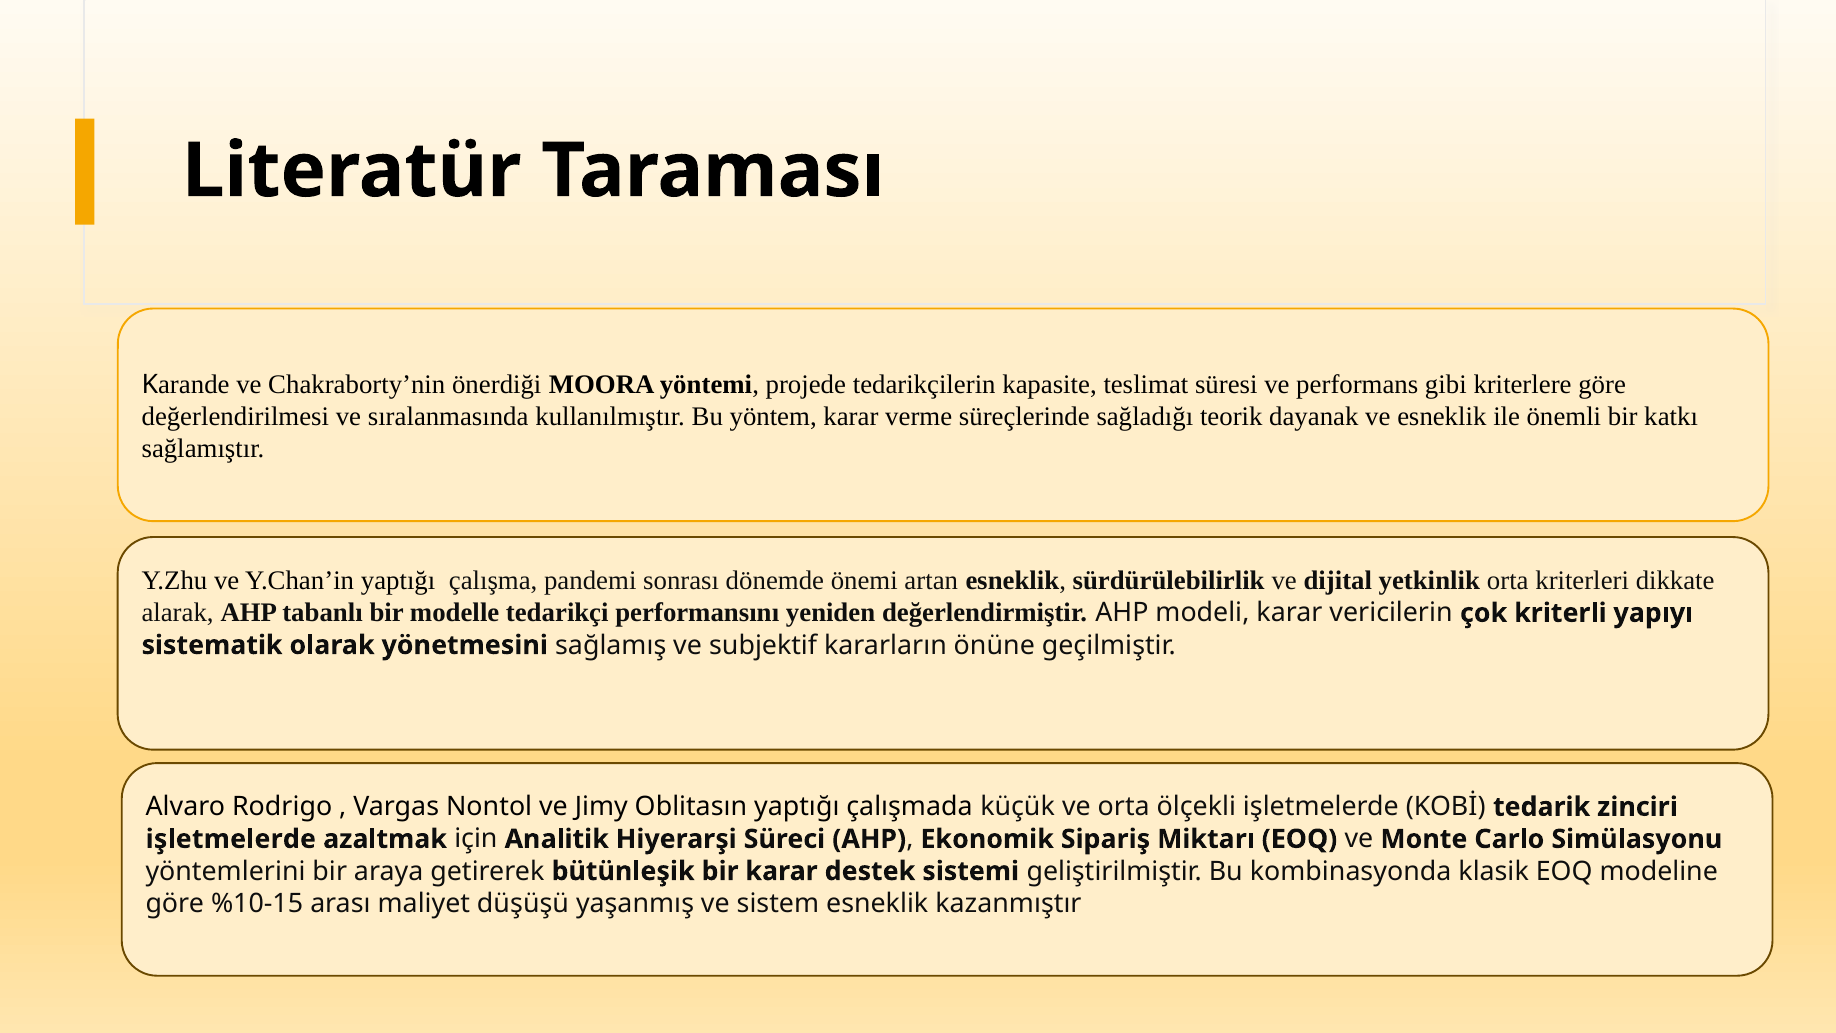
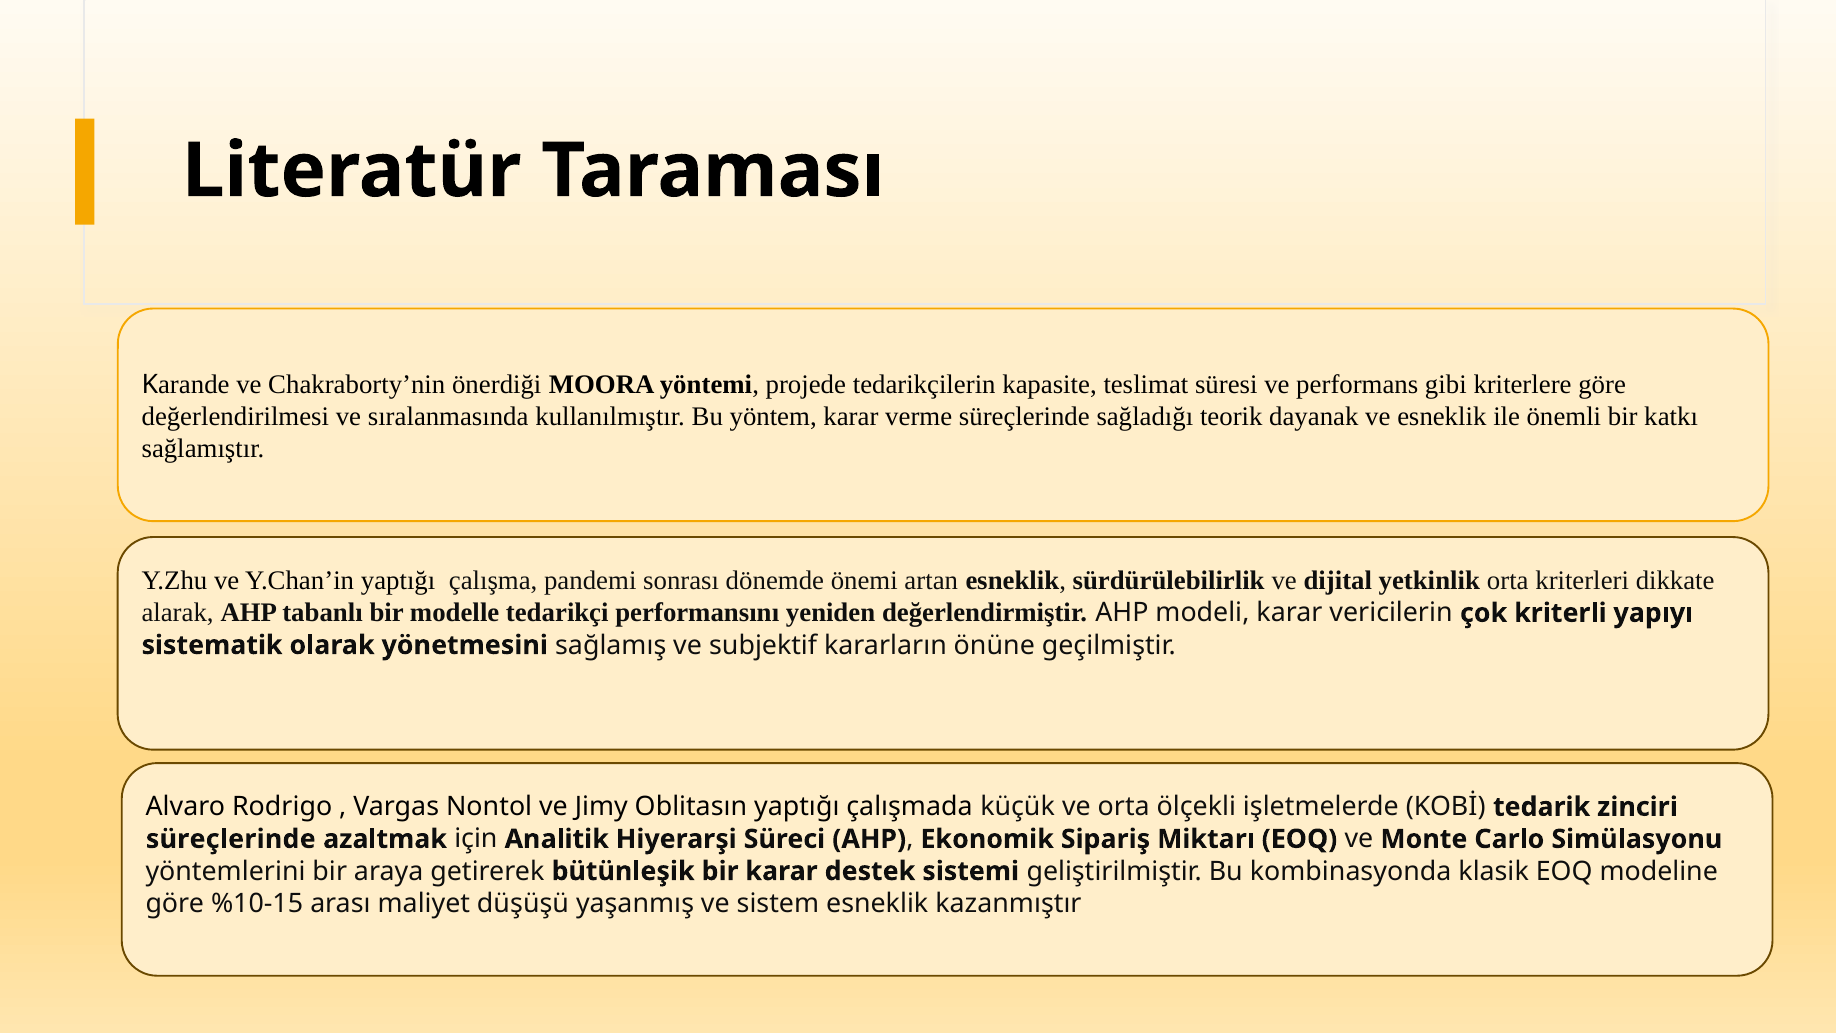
işletmelerde at (231, 839): işletmelerde -> süreçlerinde
